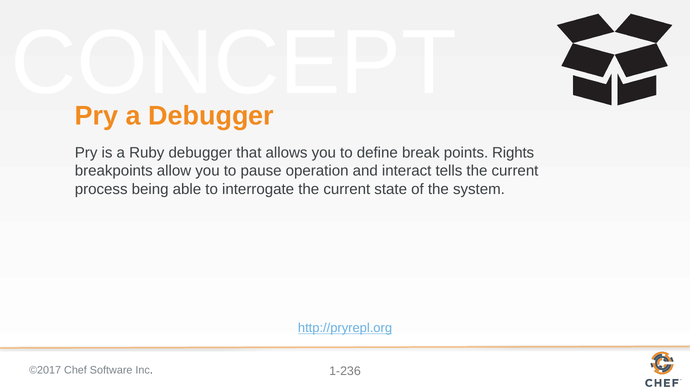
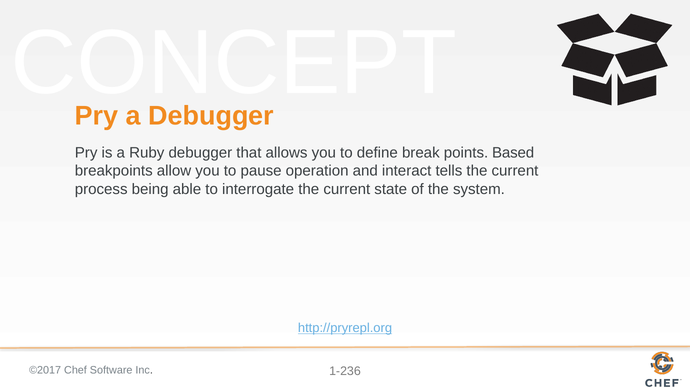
Rights: Rights -> Based
